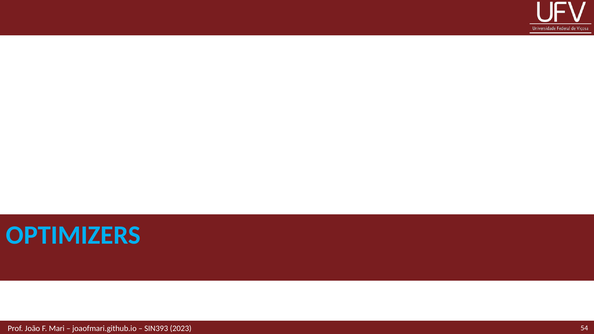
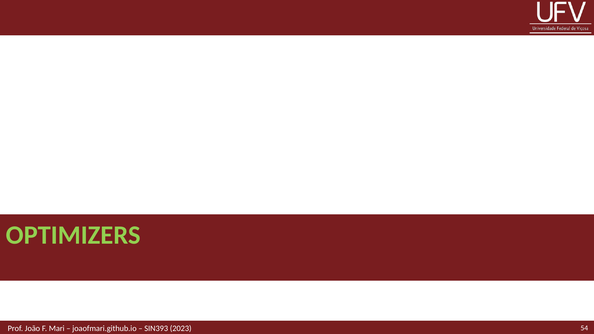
OPTIMIZERS colour: light blue -> light green
